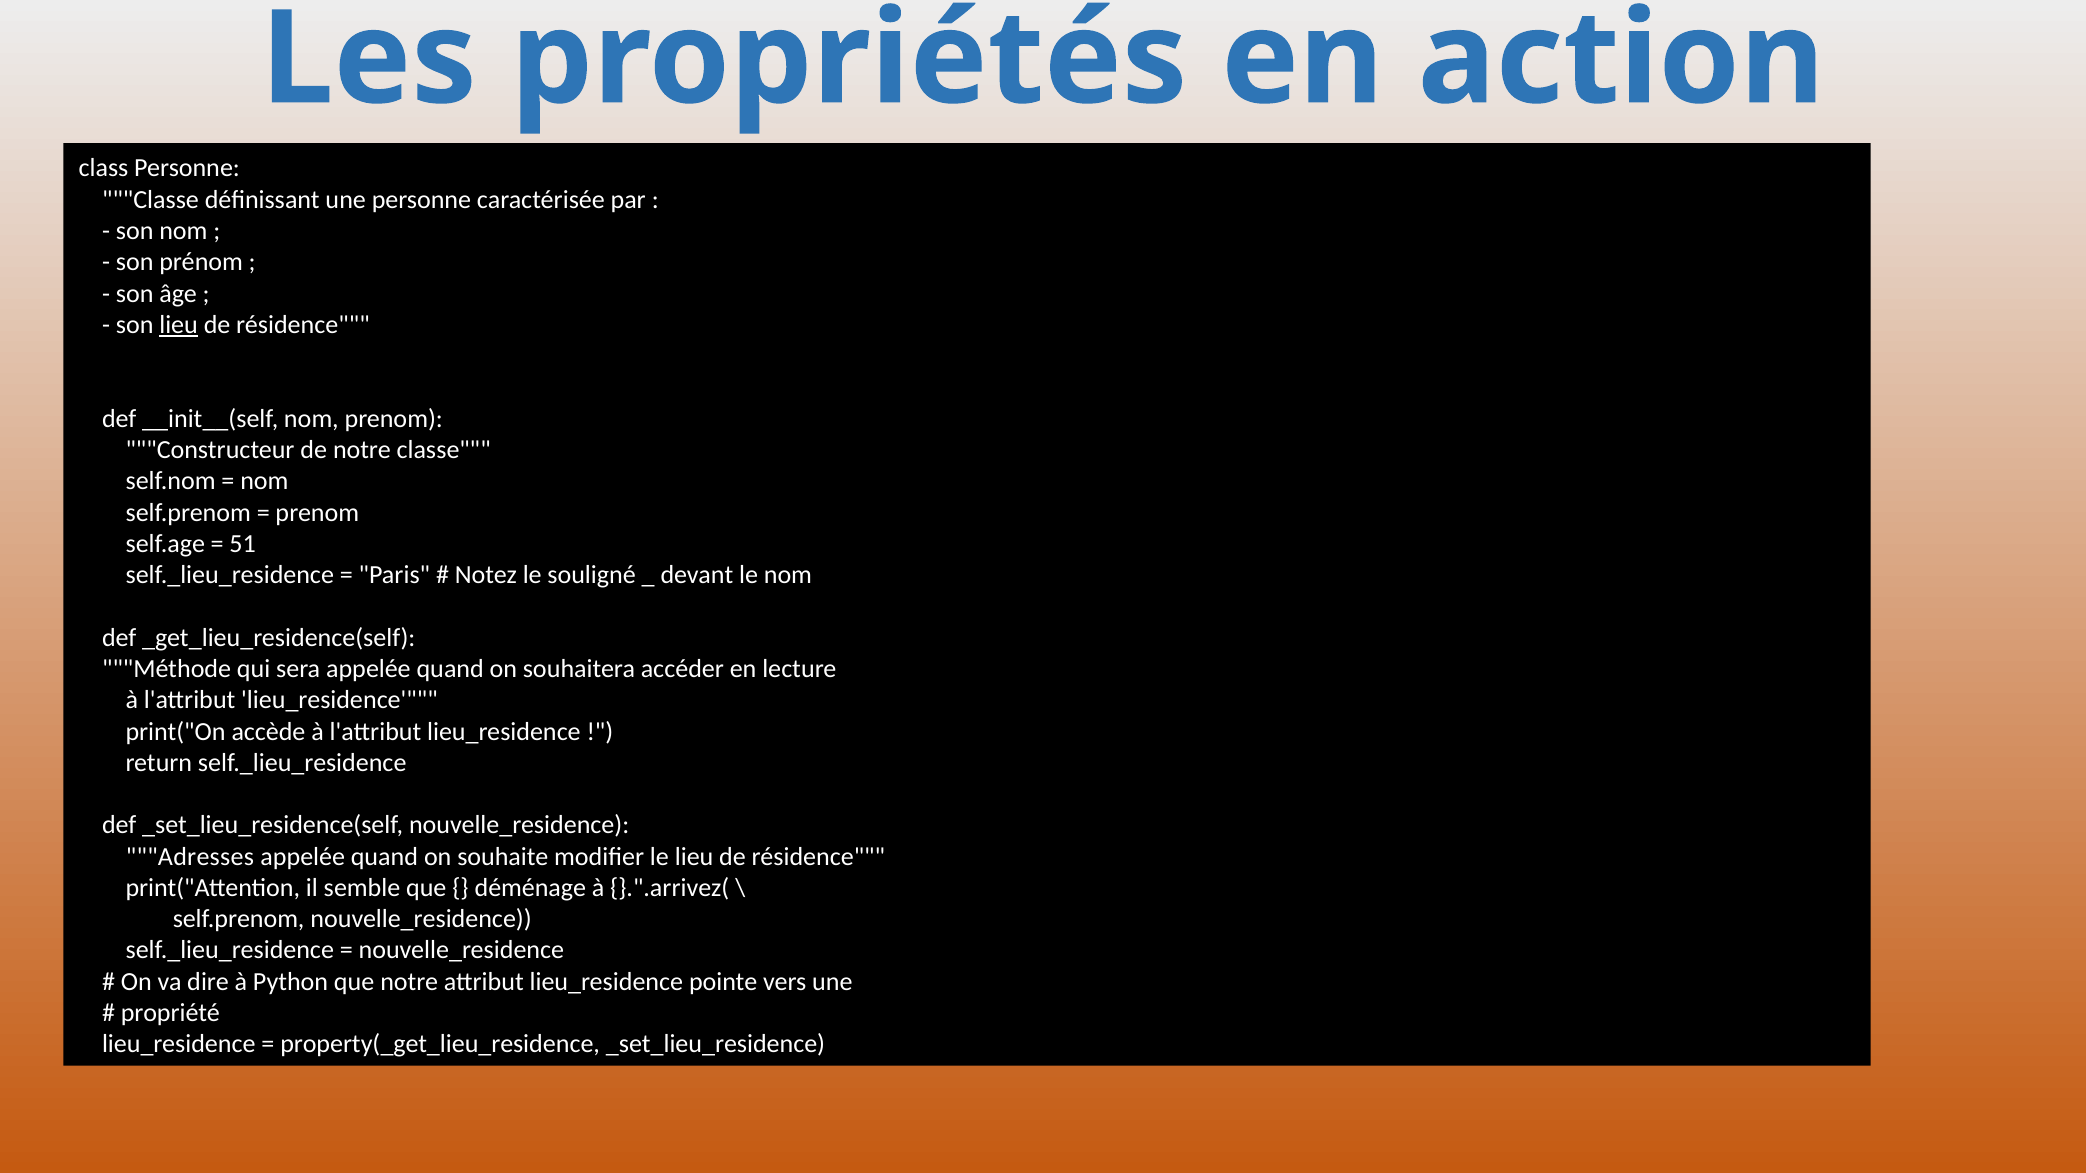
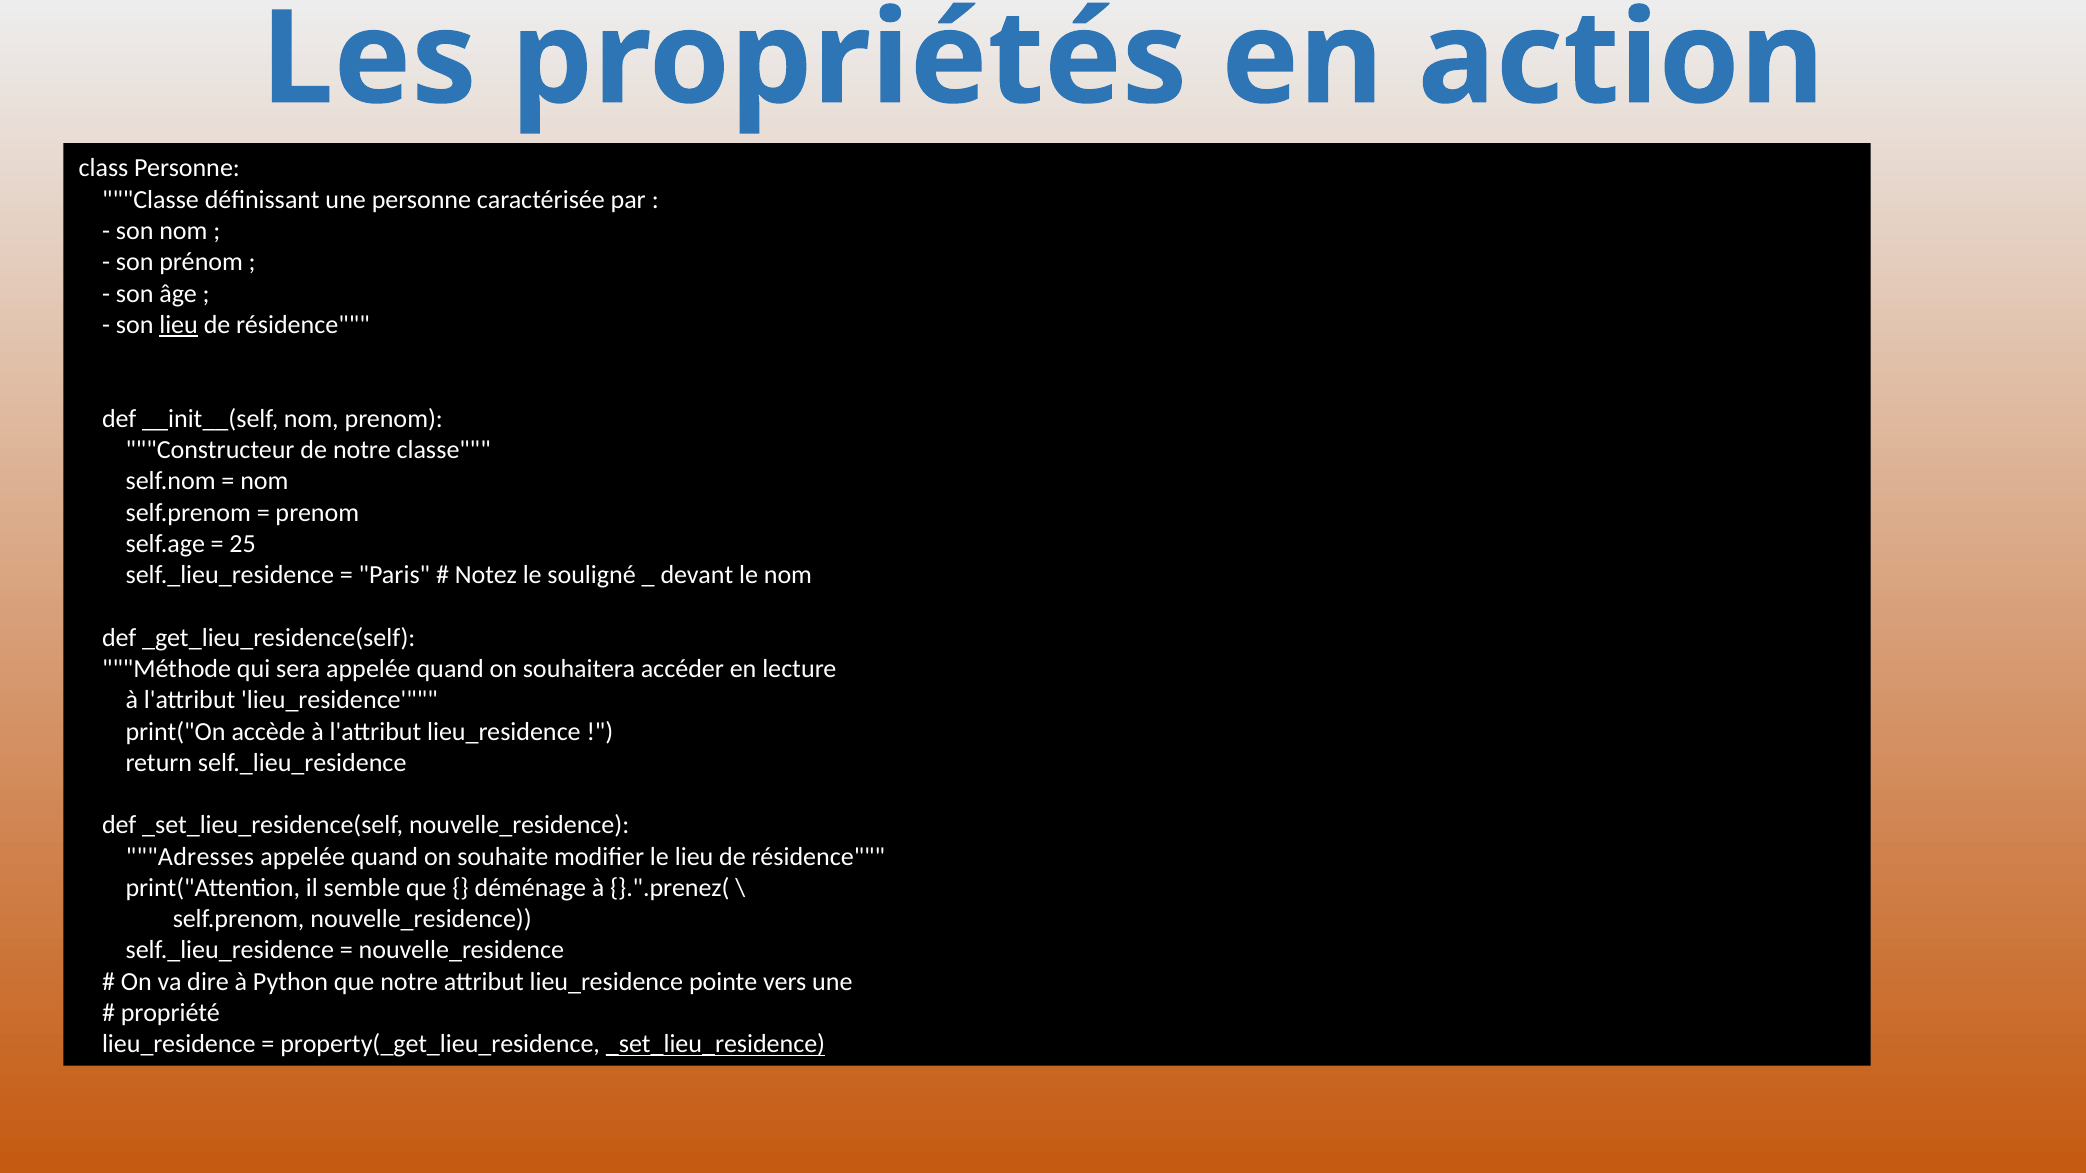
51: 51 -> 25
}.".arrivez(: }.".arrivez( -> }.".prenez(
_set_lieu_residence underline: none -> present
